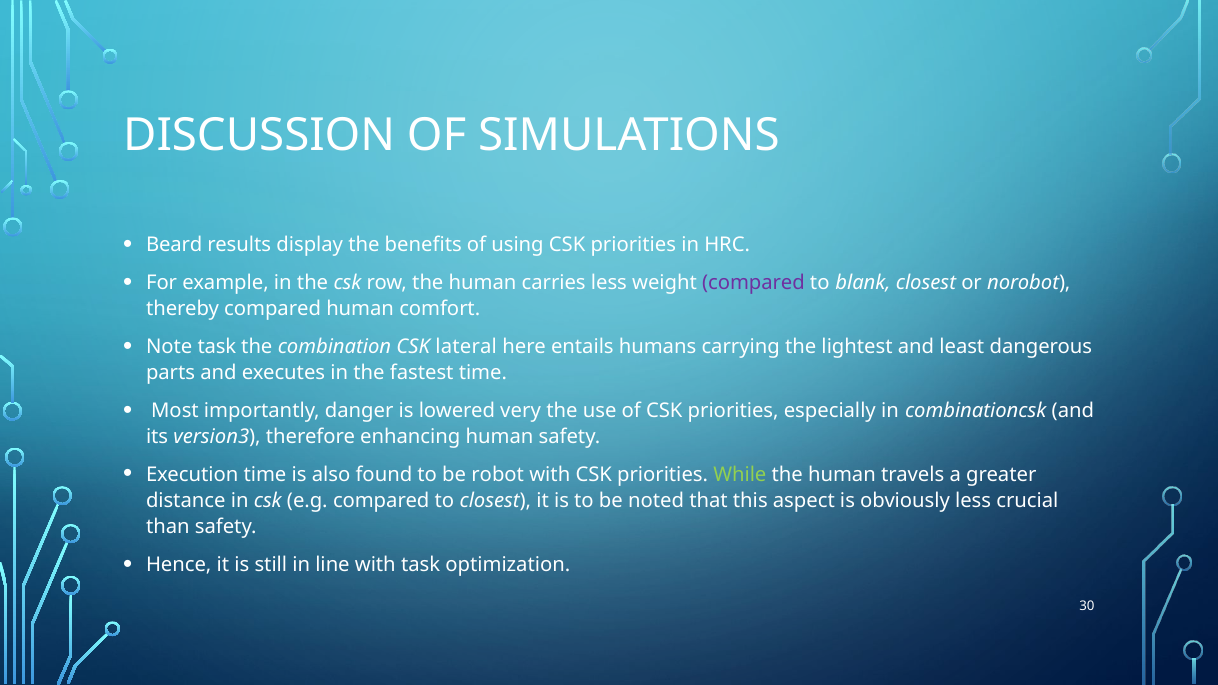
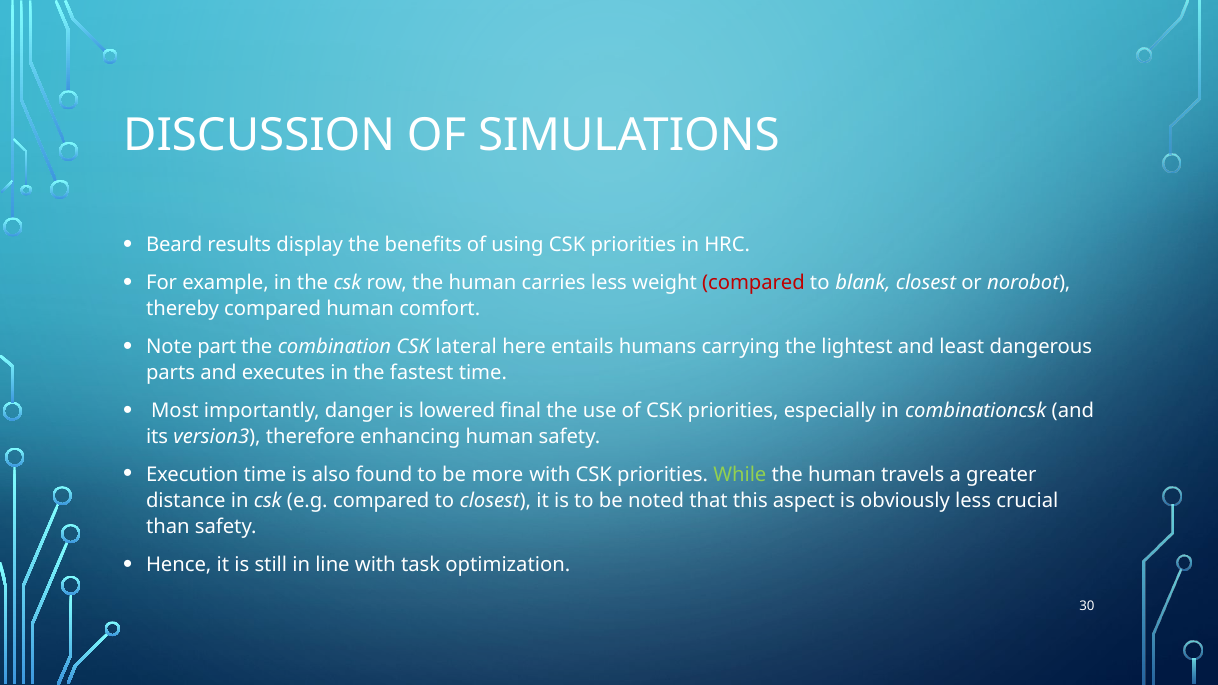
compared at (753, 283) colour: purple -> red
Note task: task -> part
very: very -> final
robot: robot -> more
